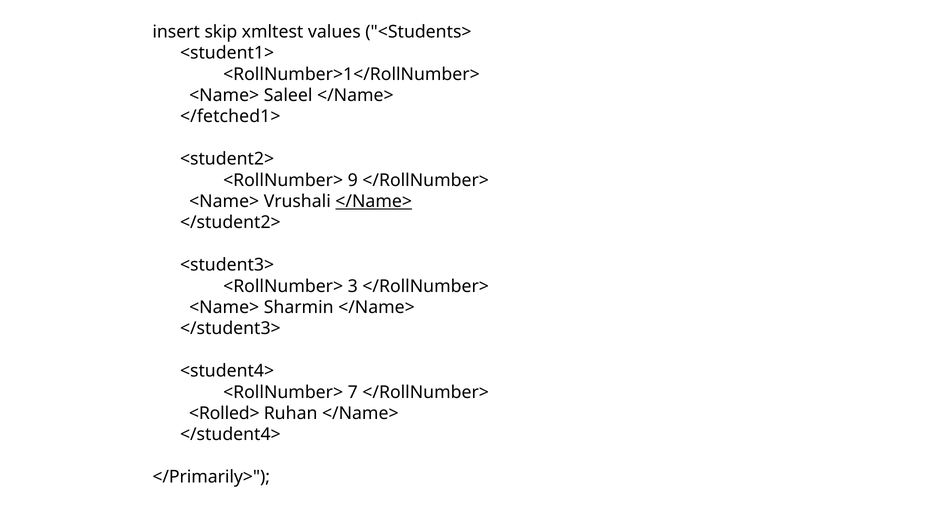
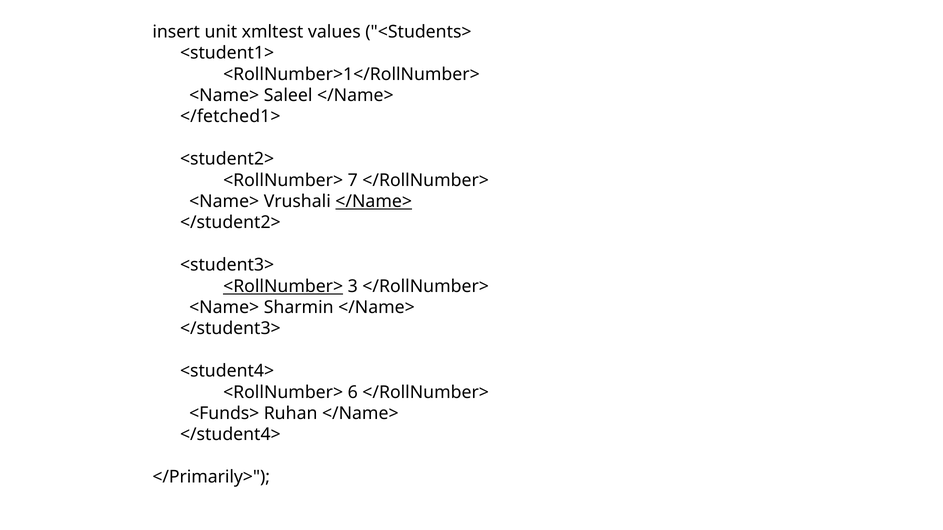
skip: skip -> unit
9: 9 -> 7
<RollNumber> at (283, 286) underline: none -> present
7: 7 -> 6
<Rolled>: <Rolled> -> <Funds>
